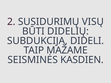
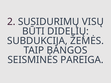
DIDELI: DIDELI -> ŽEMĖS
MAŽAME: MAŽAME -> BANGOS
KASDIEN: KASDIEN -> PAREIGA
